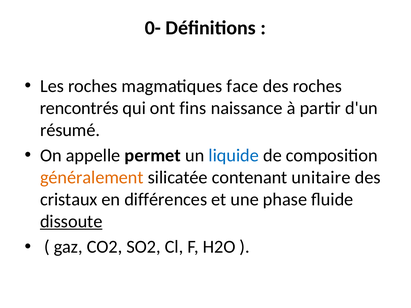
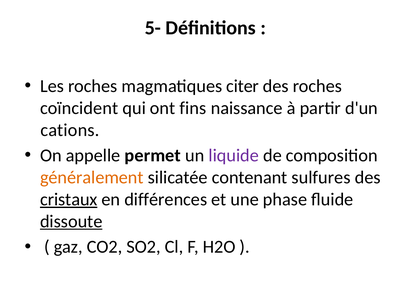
0-: 0- -> 5-
face: face -> citer
rencontrés: rencontrés -> coïncident
résumé: résumé -> cations
liquide colour: blue -> purple
unitaire: unitaire -> sulfures
cristaux underline: none -> present
